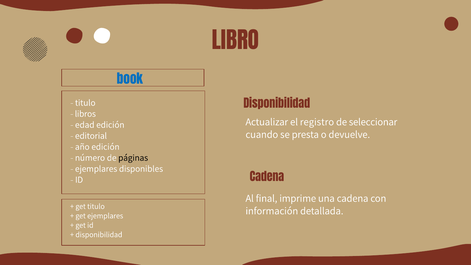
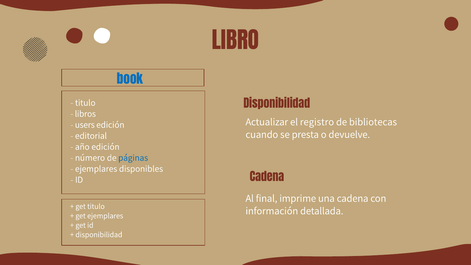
seleccionar: seleccionar -> bibliotecas
edad: edad -> users
páginas colour: black -> blue
